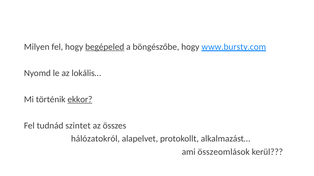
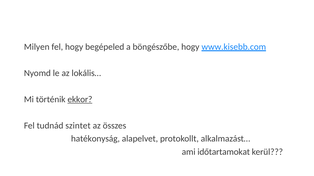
begépeled underline: present -> none
www.bursty.com: www.bursty.com -> www.kisebb.com
hálózatokról: hálózatokról -> hatékonyság
összeomlások: összeomlások -> időtartamokat
